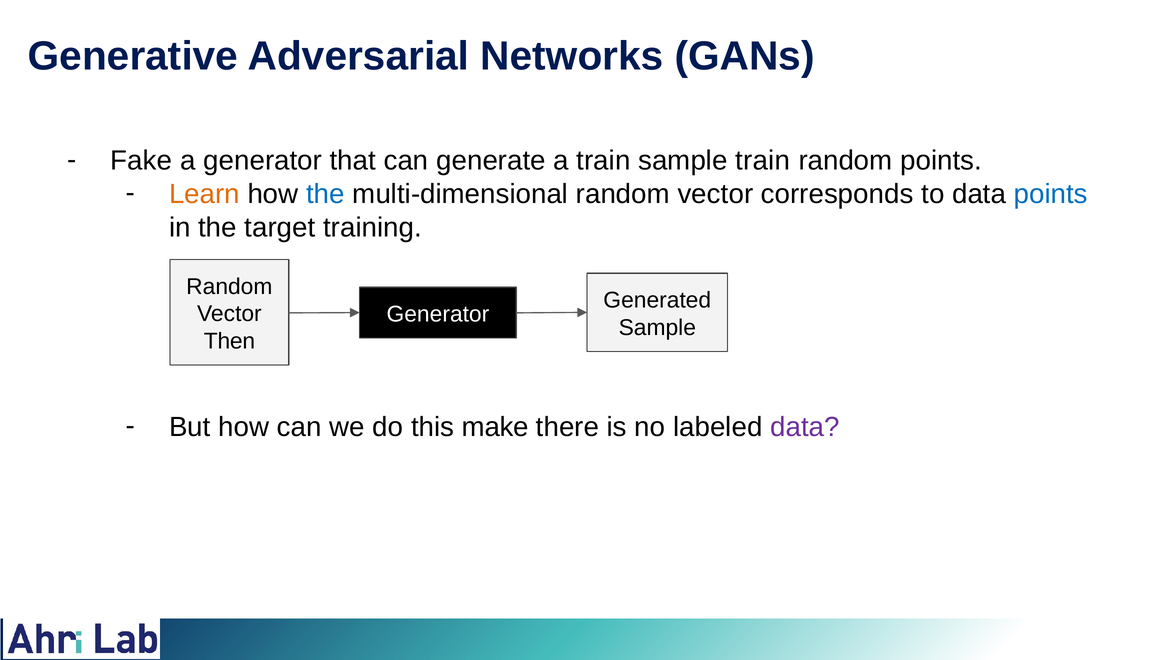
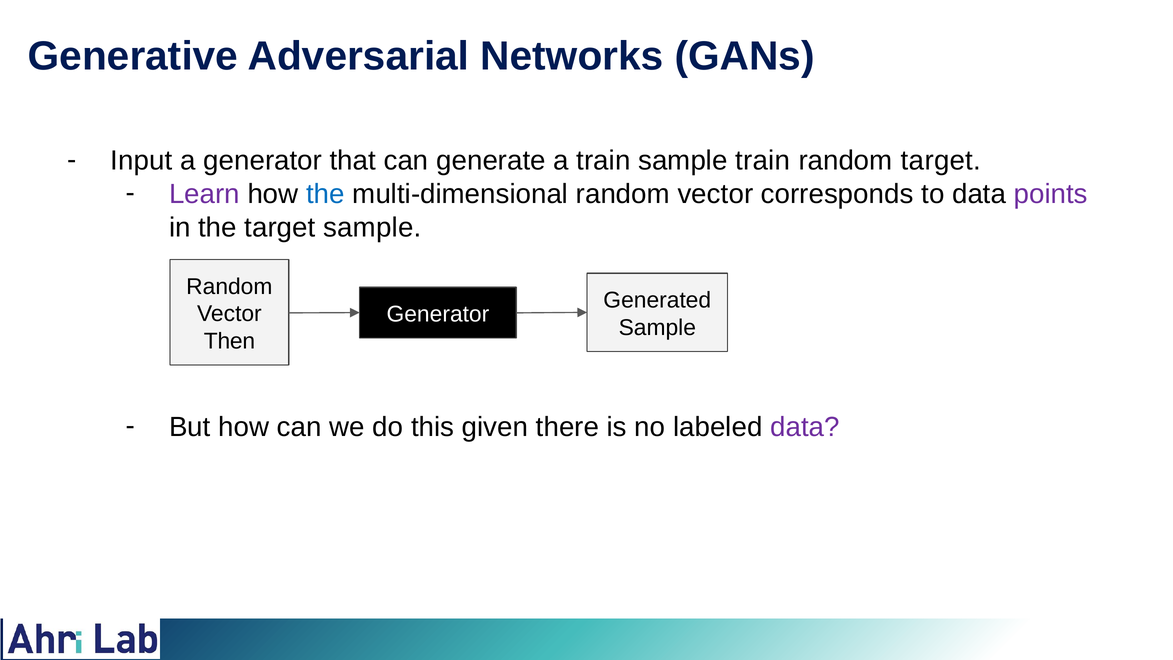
Fake: Fake -> Input
random points: points -> target
Learn colour: orange -> purple
points at (1051, 194) colour: blue -> purple
target training: training -> sample
make: make -> given
